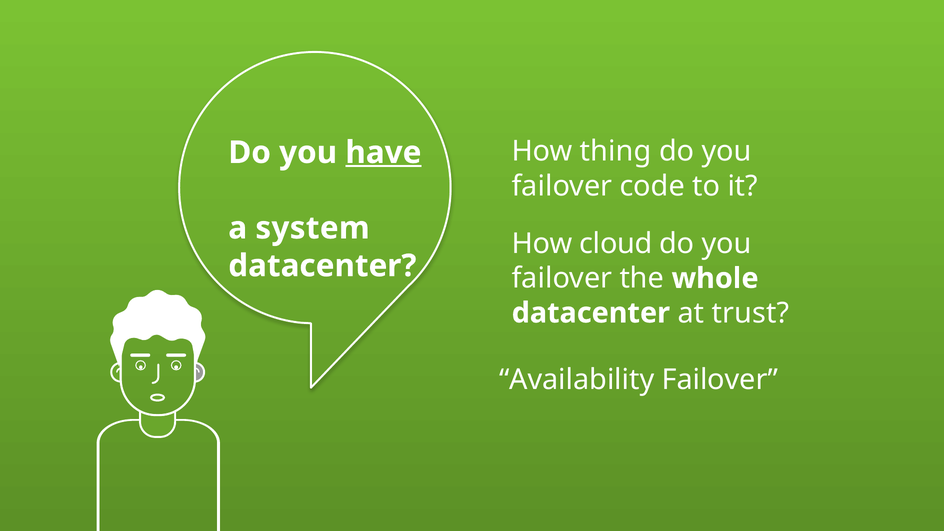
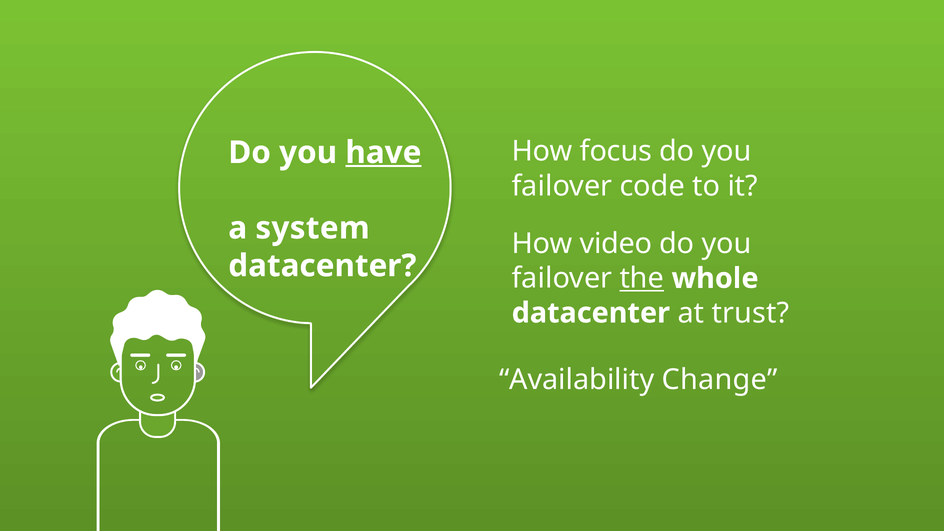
thing: thing -> focus
cloud: cloud -> video
the underline: none -> present
Availability Failover: Failover -> Change
